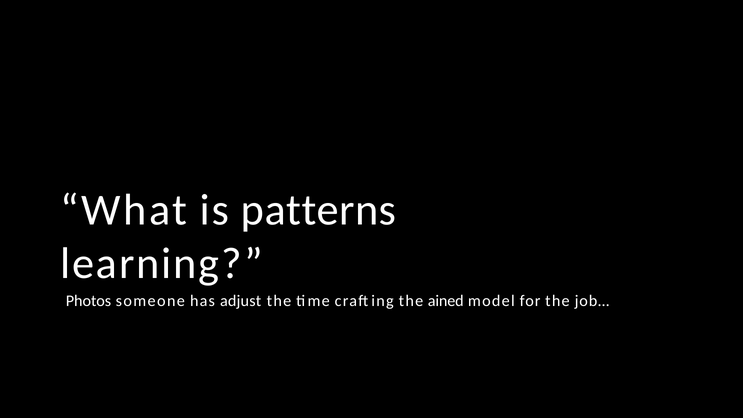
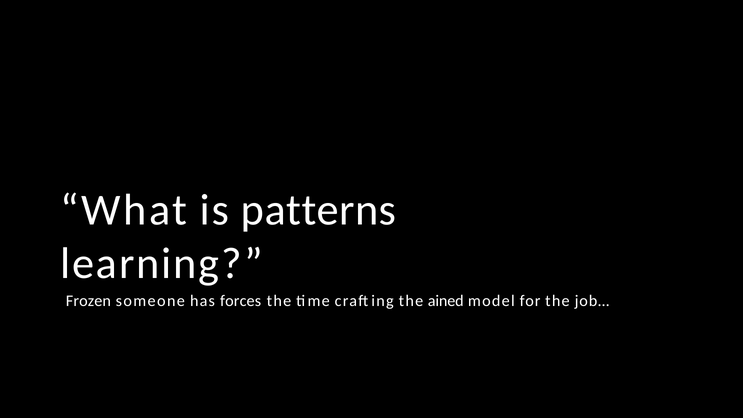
Photos: Photos -> Frozen
adjust: adjust -> forces
